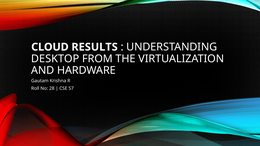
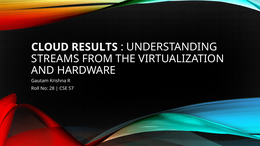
DESKTOP: DESKTOP -> STREAMS
